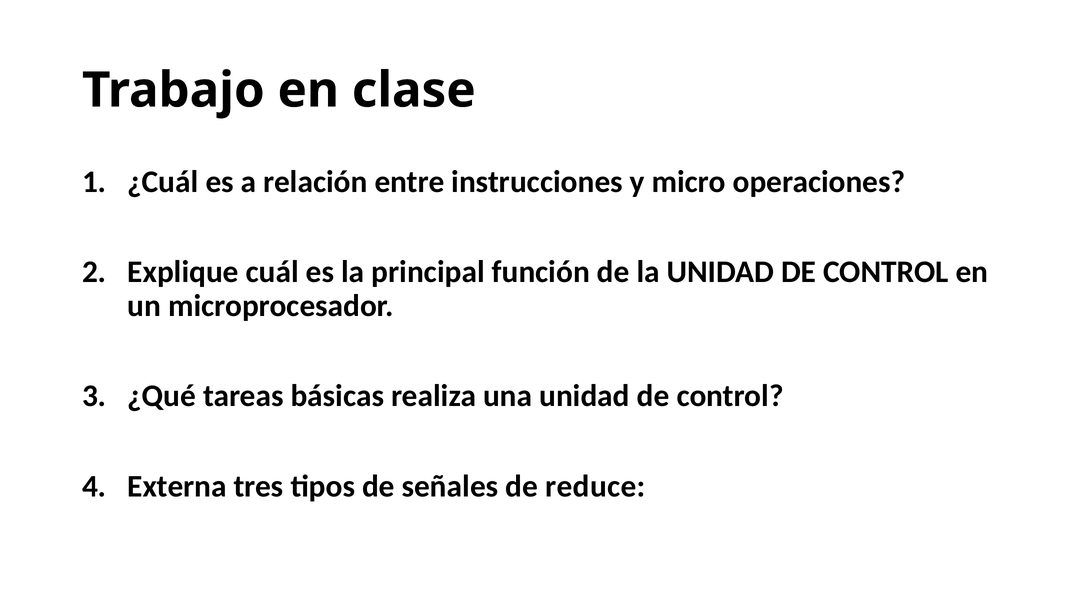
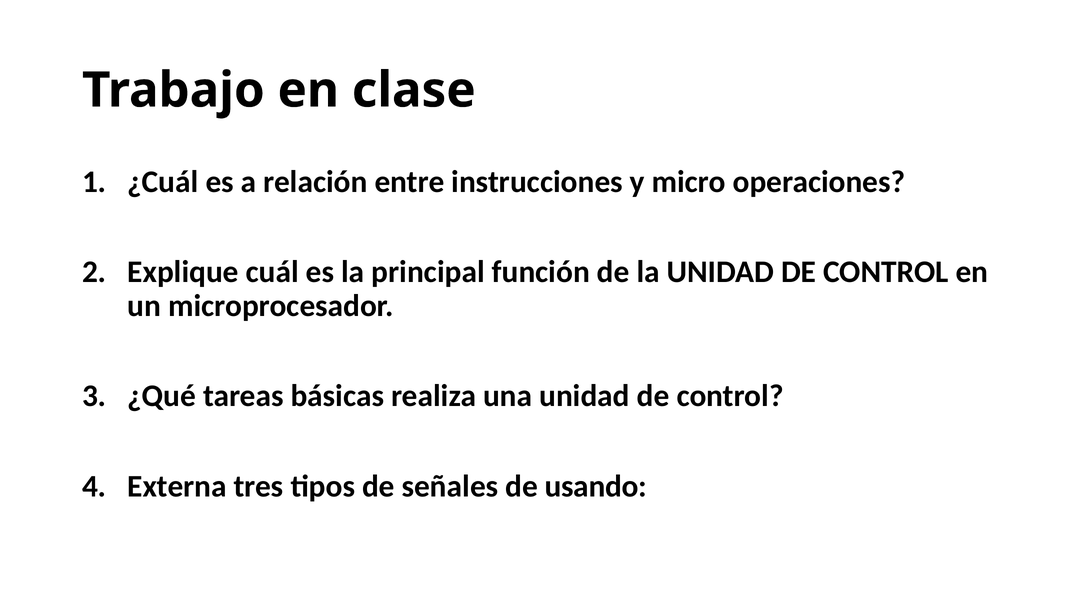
reduce: reduce -> usando
